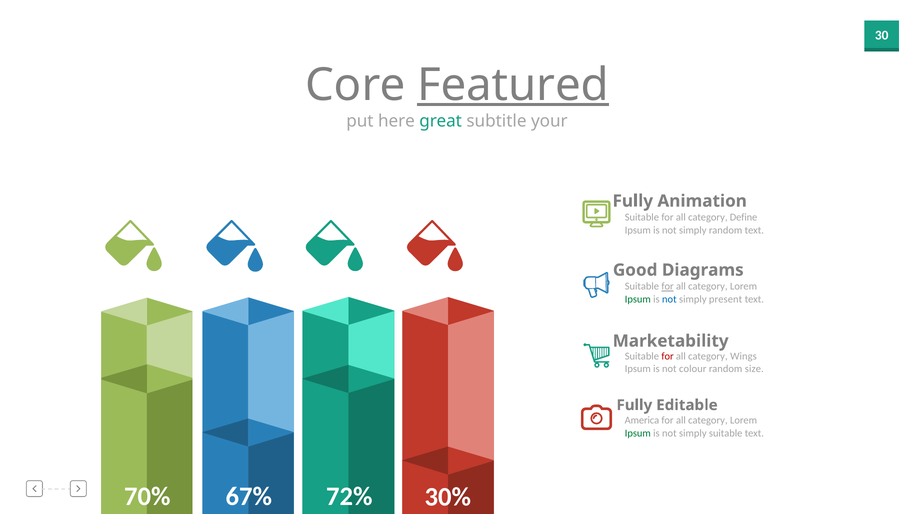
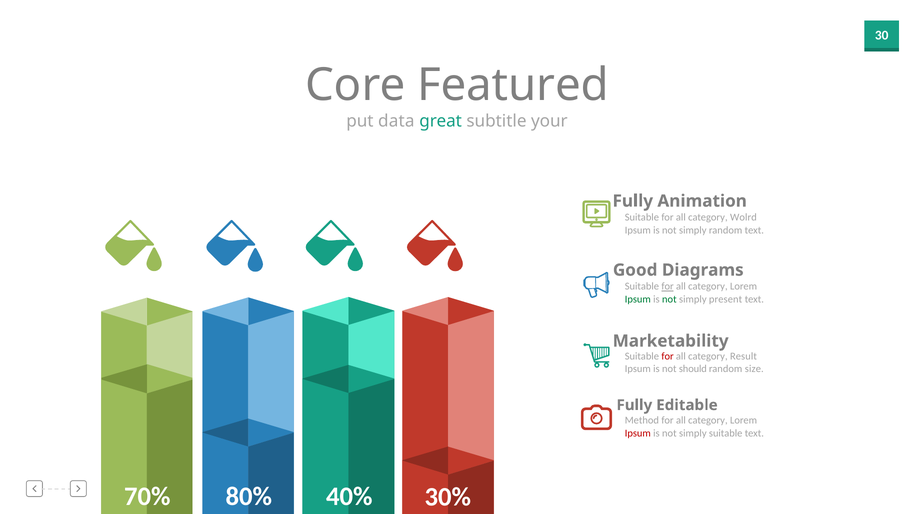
Featured underline: present -> none
here: here -> data
Define: Define -> Wolrd
not at (669, 299) colour: blue -> green
Wings: Wings -> Result
colour: colour -> should
America: America -> Method
Ipsum at (638, 433) colour: green -> red
72%: 72% -> 40%
67%: 67% -> 80%
